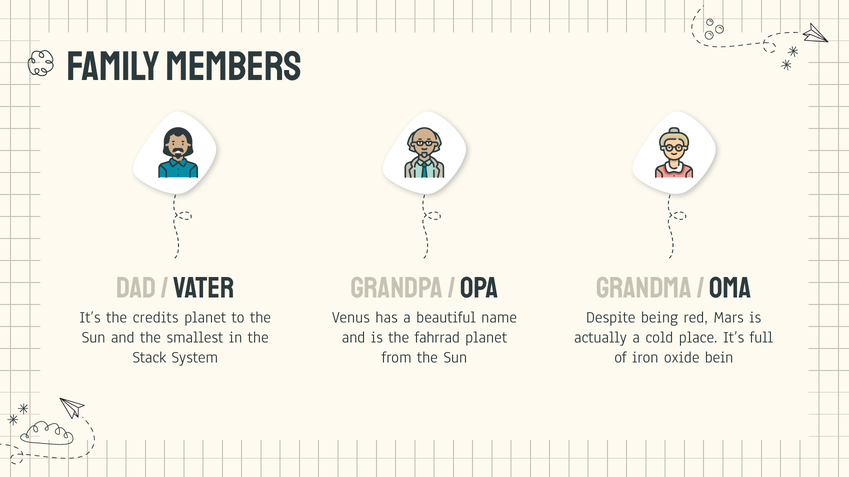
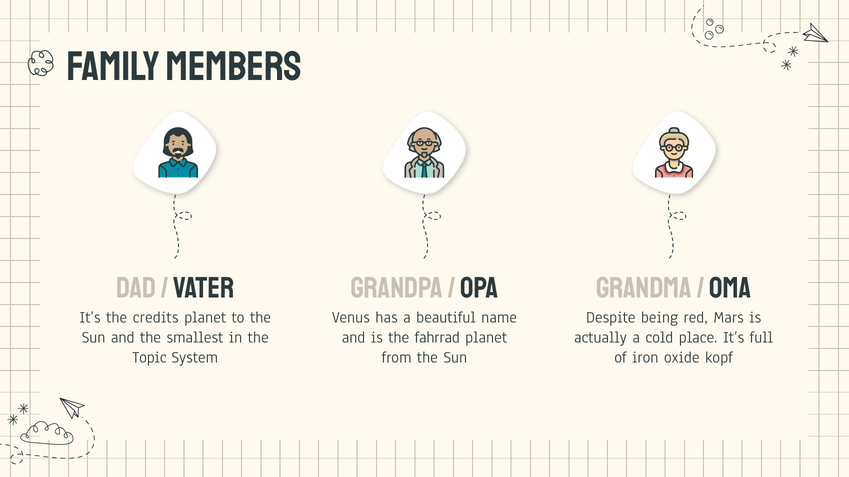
Stack: Stack -> Topic
bein: bein -> kopf
